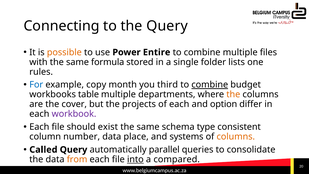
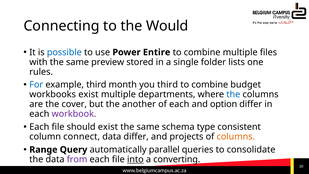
the Query: Query -> Would
possible colour: orange -> blue
formula: formula -> preview
example copy: copy -> third
combine at (210, 85) underline: present -> none
workbooks table: table -> exist
the at (233, 94) colour: orange -> blue
projects: projects -> another
number: number -> connect
data place: place -> differ
systems: systems -> projects
Called: Called -> Range
from colour: orange -> purple
compared: compared -> converting
